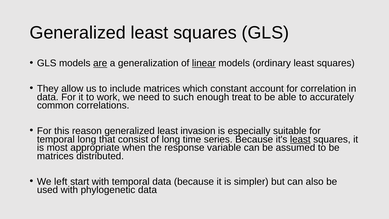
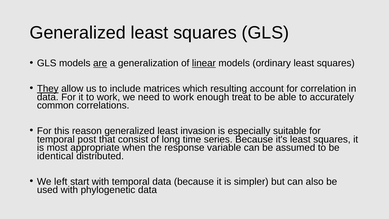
They underline: none -> present
constant: constant -> resulting
need to such: such -> work
temporal long: long -> post
least at (300, 139) underline: present -> none
matrices at (55, 156): matrices -> identical
